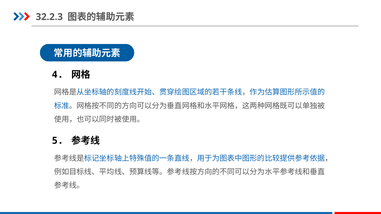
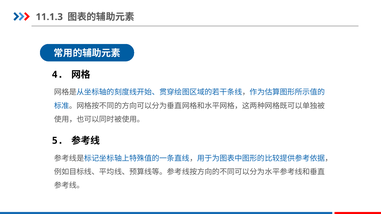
32.2.3: 32.2.3 -> 11.1.3
